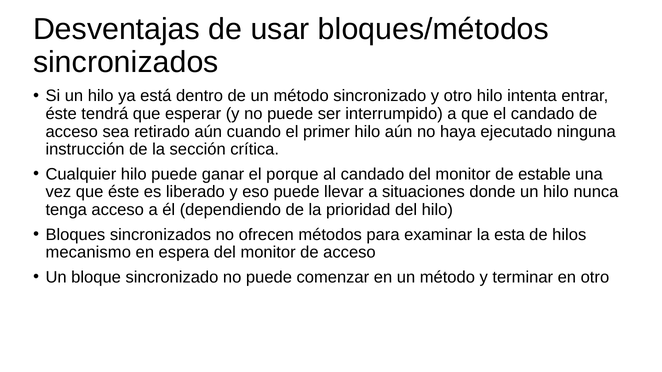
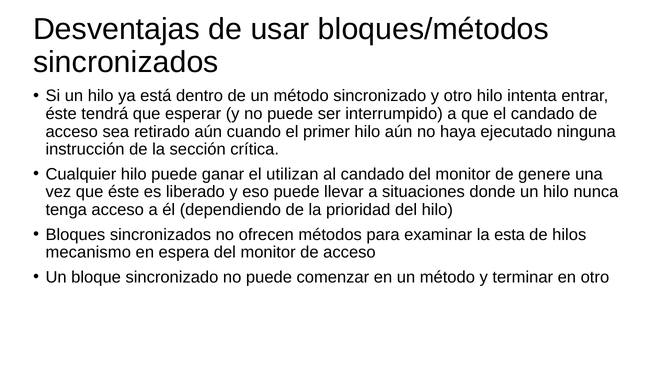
porque: porque -> utilizan
estable: estable -> genere
